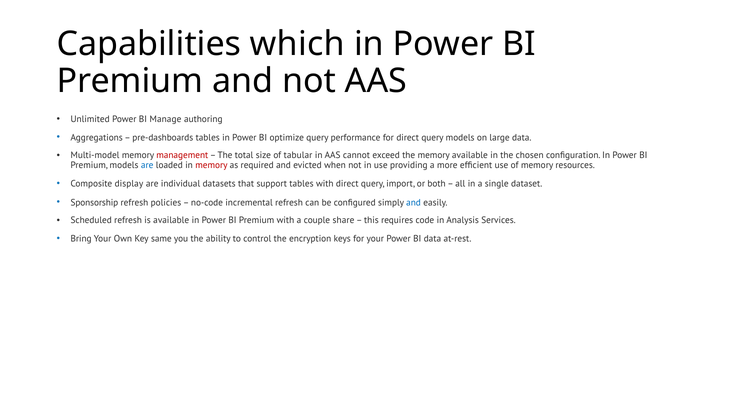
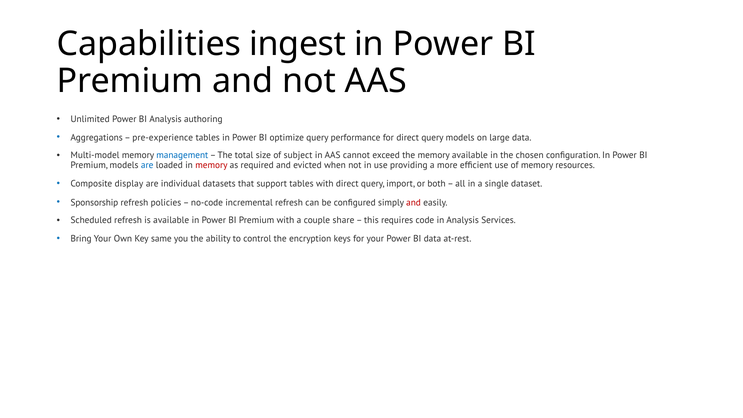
which: which -> ingest
BI Manage: Manage -> Analysis
pre-dashboards: pre-dashboards -> pre-experience
management colour: red -> blue
tabular: tabular -> subject
and at (414, 202) colour: blue -> red
